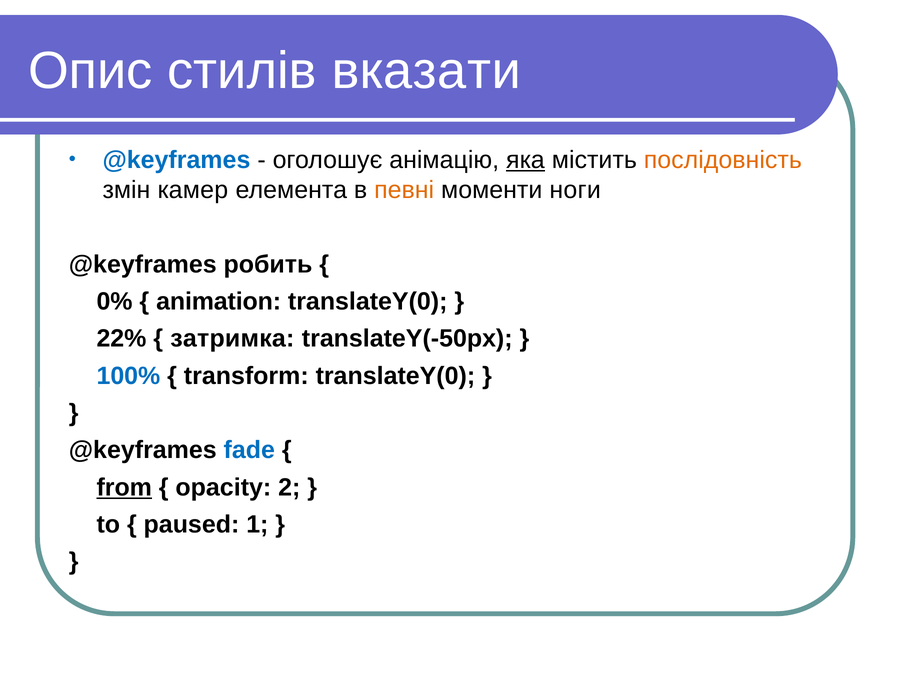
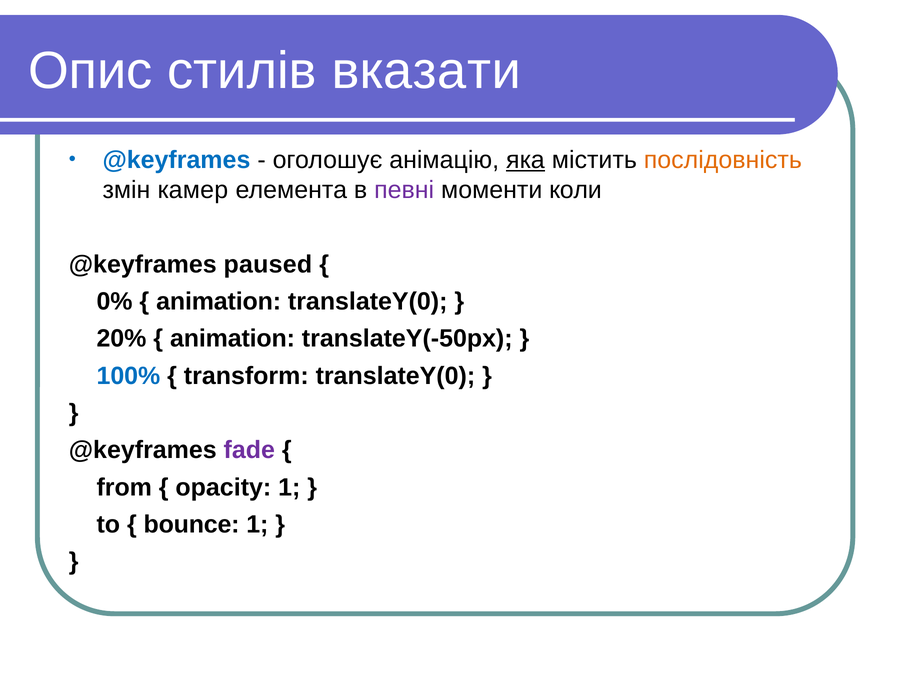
певні colour: orange -> purple
ноги: ноги -> коли
робить: робить -> paused
22%: 22% -> 20%
затримка at (232, 338): затримка -> animation
fade colour: blue -> purple
from underline: present -> none
opacity 2: 2 -> 1
paused: paused -> bounce
